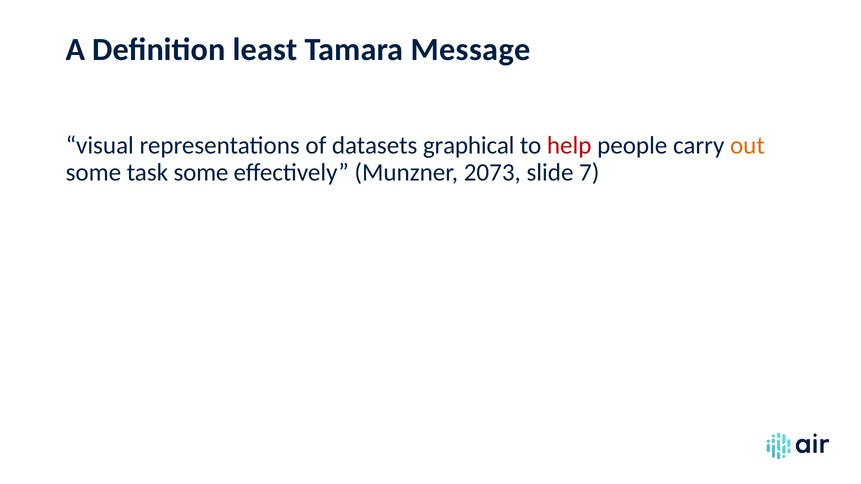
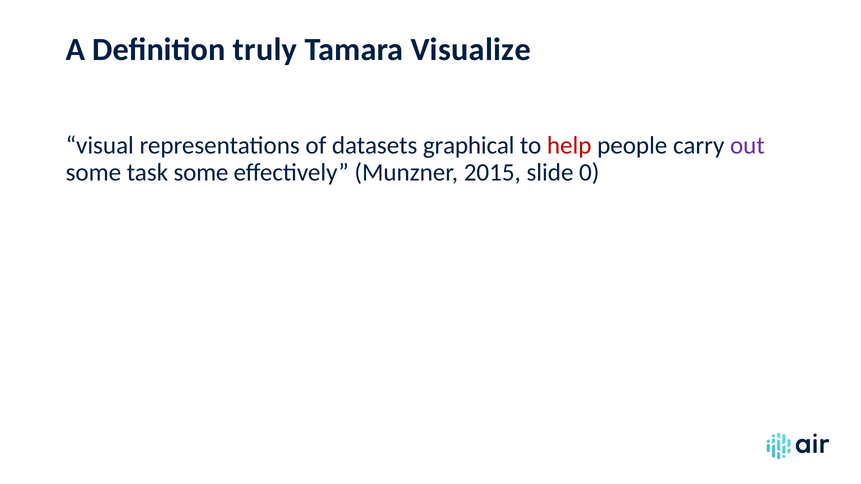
least: least -> truly
Message: Message -> Visualize
out colour: orange -> purple
2073: 2073 -> 2015
7: 7 -> 0
